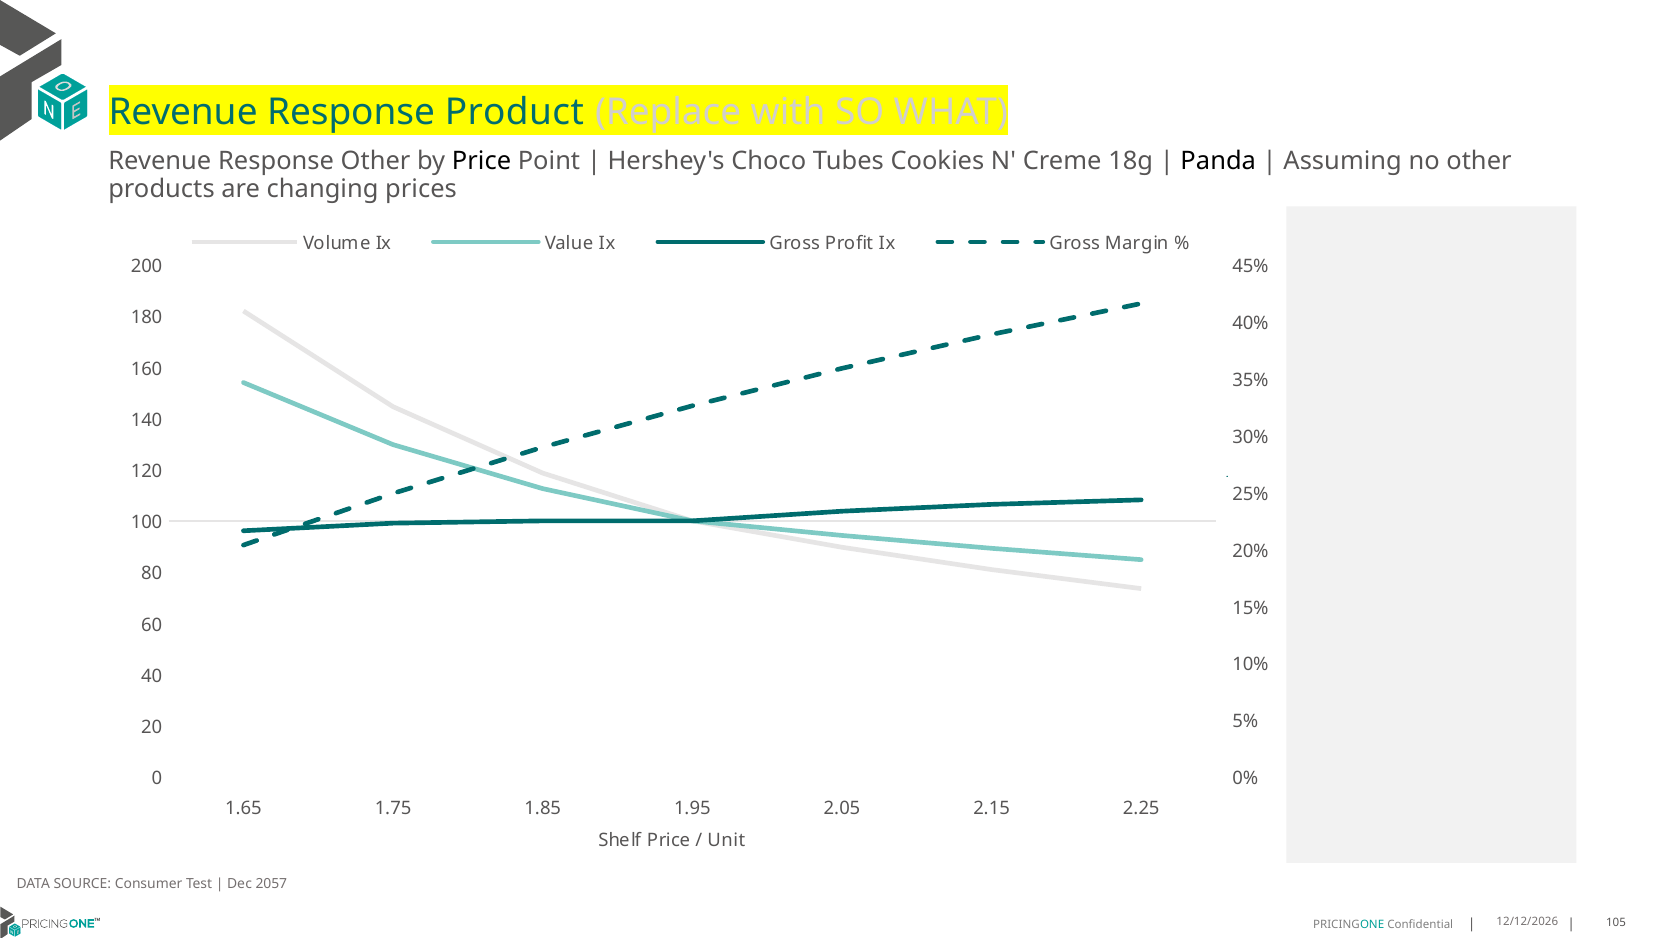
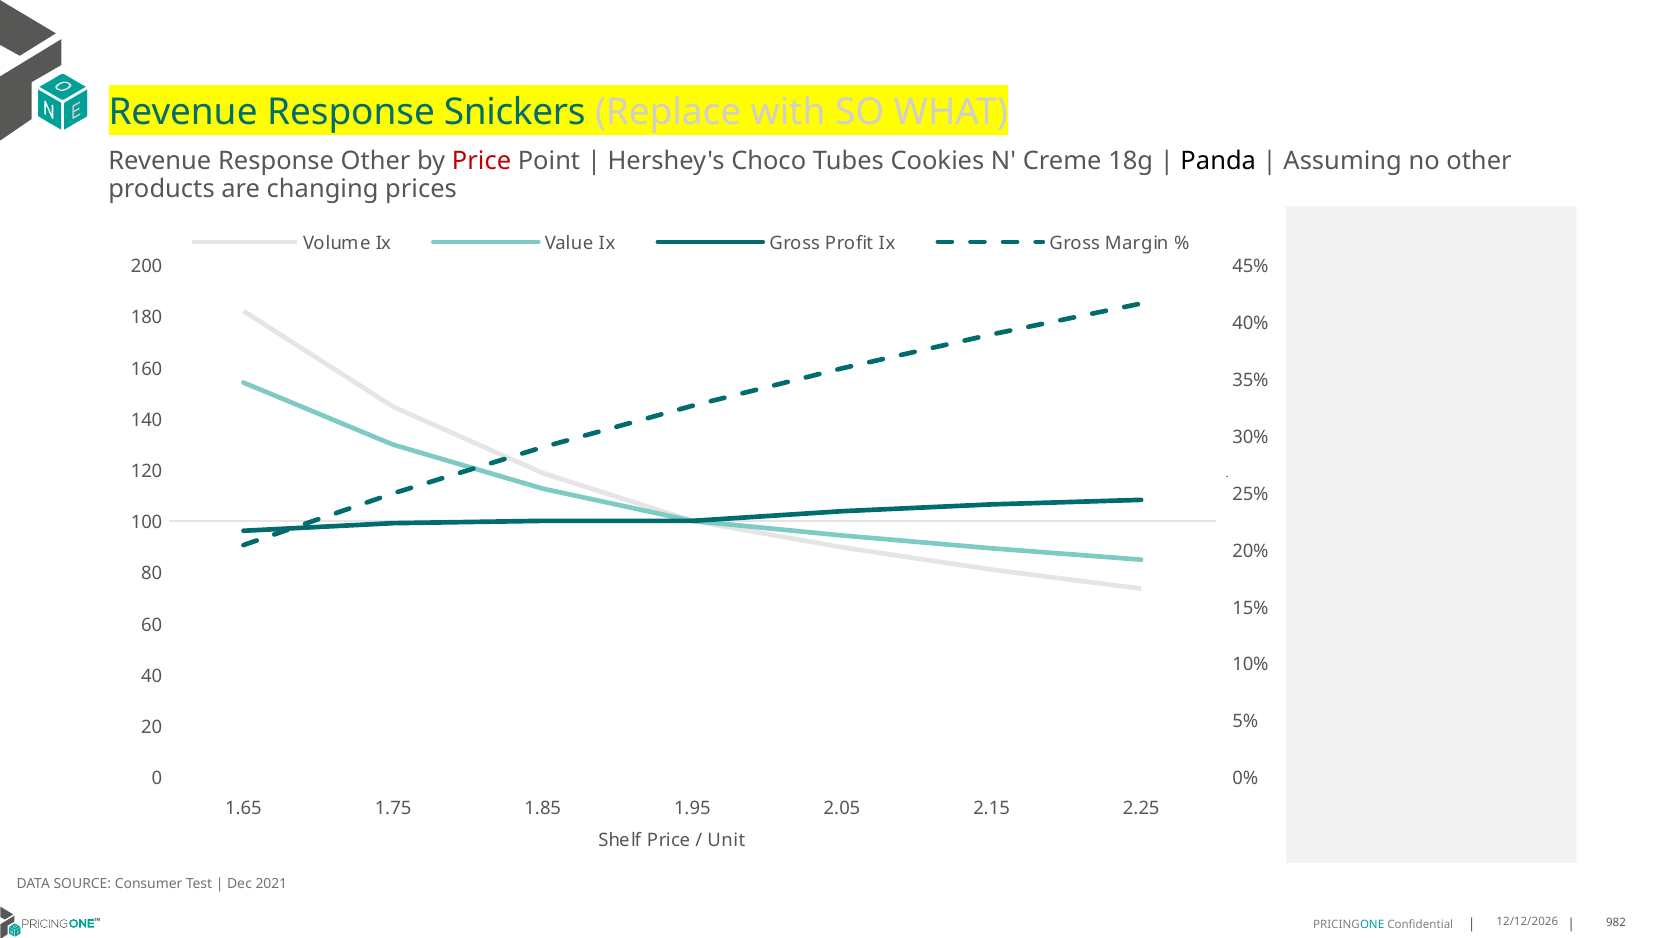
Product: Product -> Snickers
Price at (482, 161) colour: black -> red
2057: 2057 -> 2021
105: 105 -> 982
